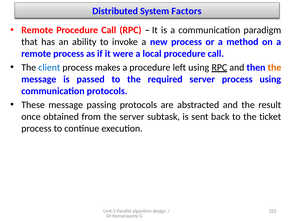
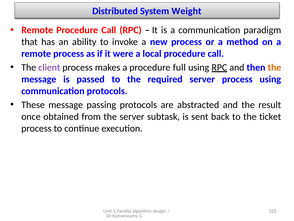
Factors: Factors -> Weight
client colour: blue -> purple
left: left -> full
